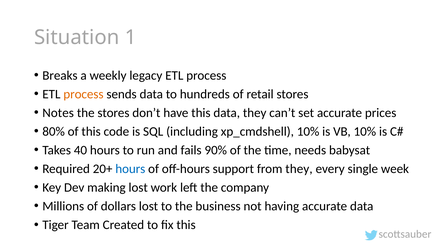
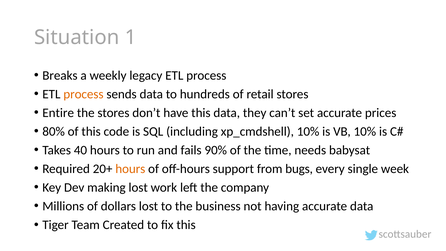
Notes: Notes -> Entire
hours at (130, 169) colour: blue -> orange
from they: they -> bugs
